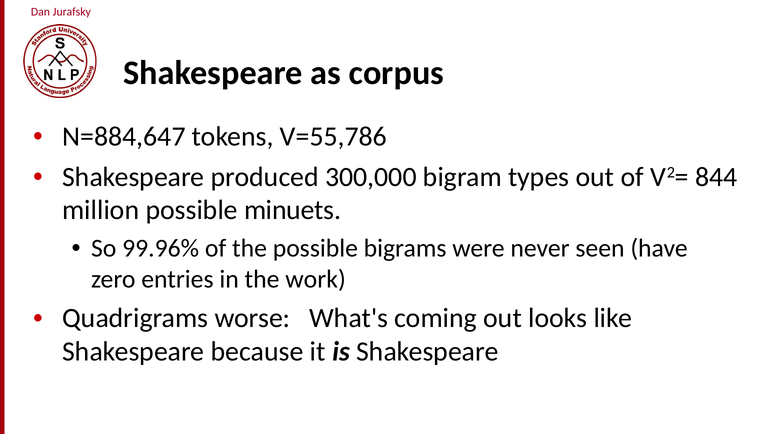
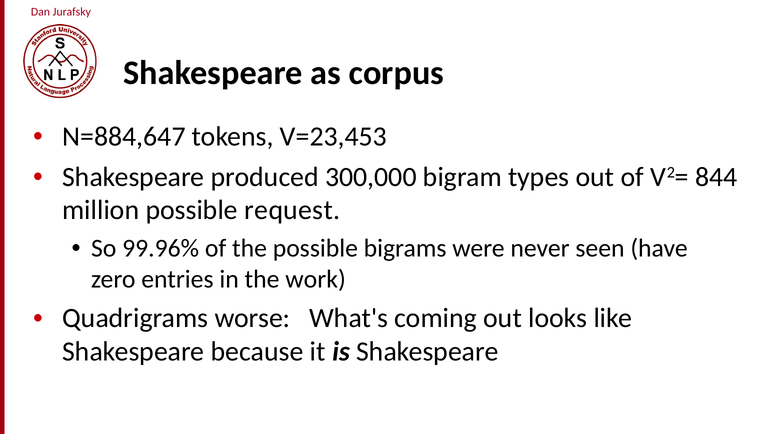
V=55,786: V=55,786 -> V=23,453
minuets: minuets -> request
